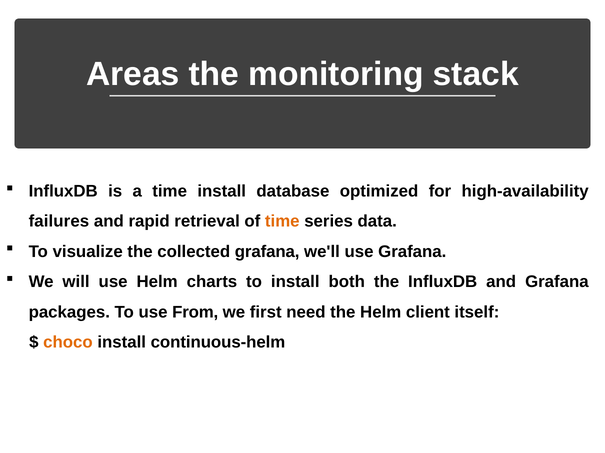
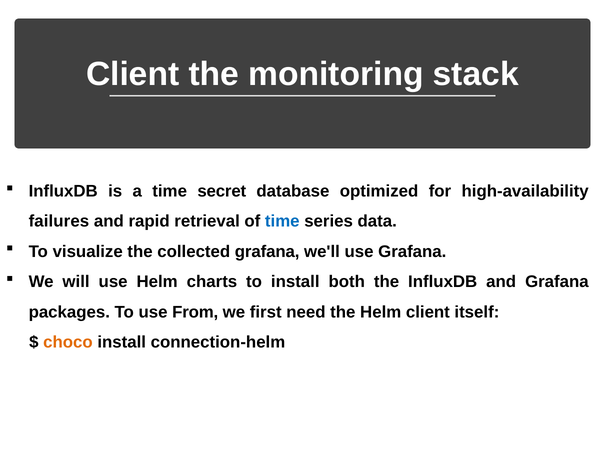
Areas at (133, 74): Areas -> Client
time install: install -> secret
time at (282, 222) colour: orange -> blue
continuous-helm: continuous-helm -> connection-helm
